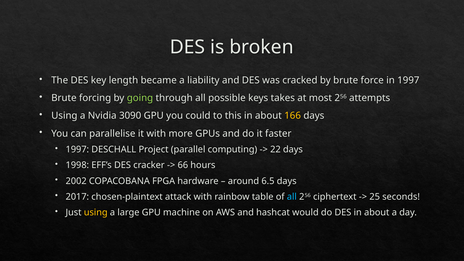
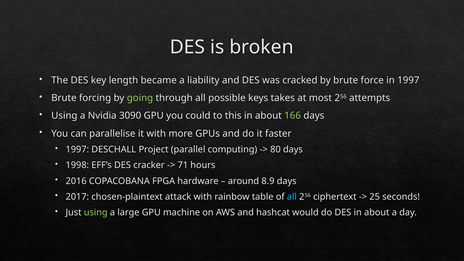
166 colour: yellow -> light green
22: 22 -> 80
66: 66 -> 71
2002: 2002 -> 2016
6.5: 6.5 -> 8.9
using at (96, 213) colour: yellow -> light green
